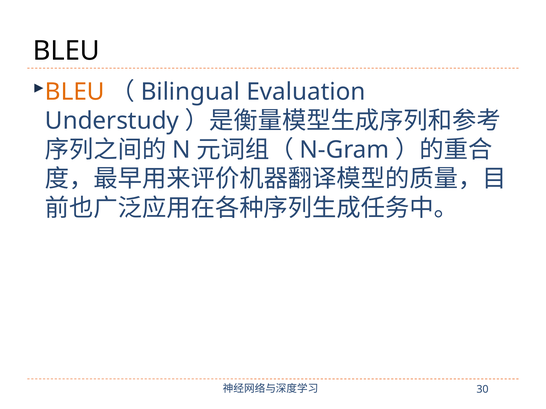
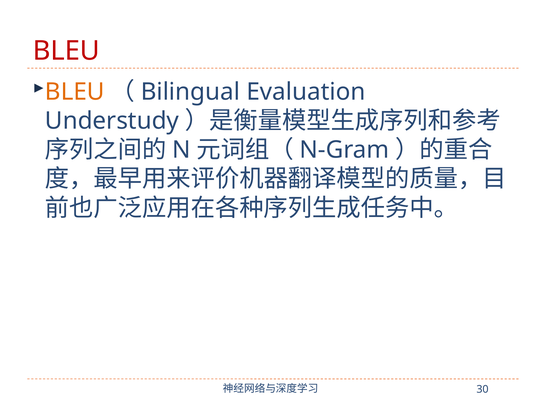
BLEU at (66, 51) colour: black -> red
